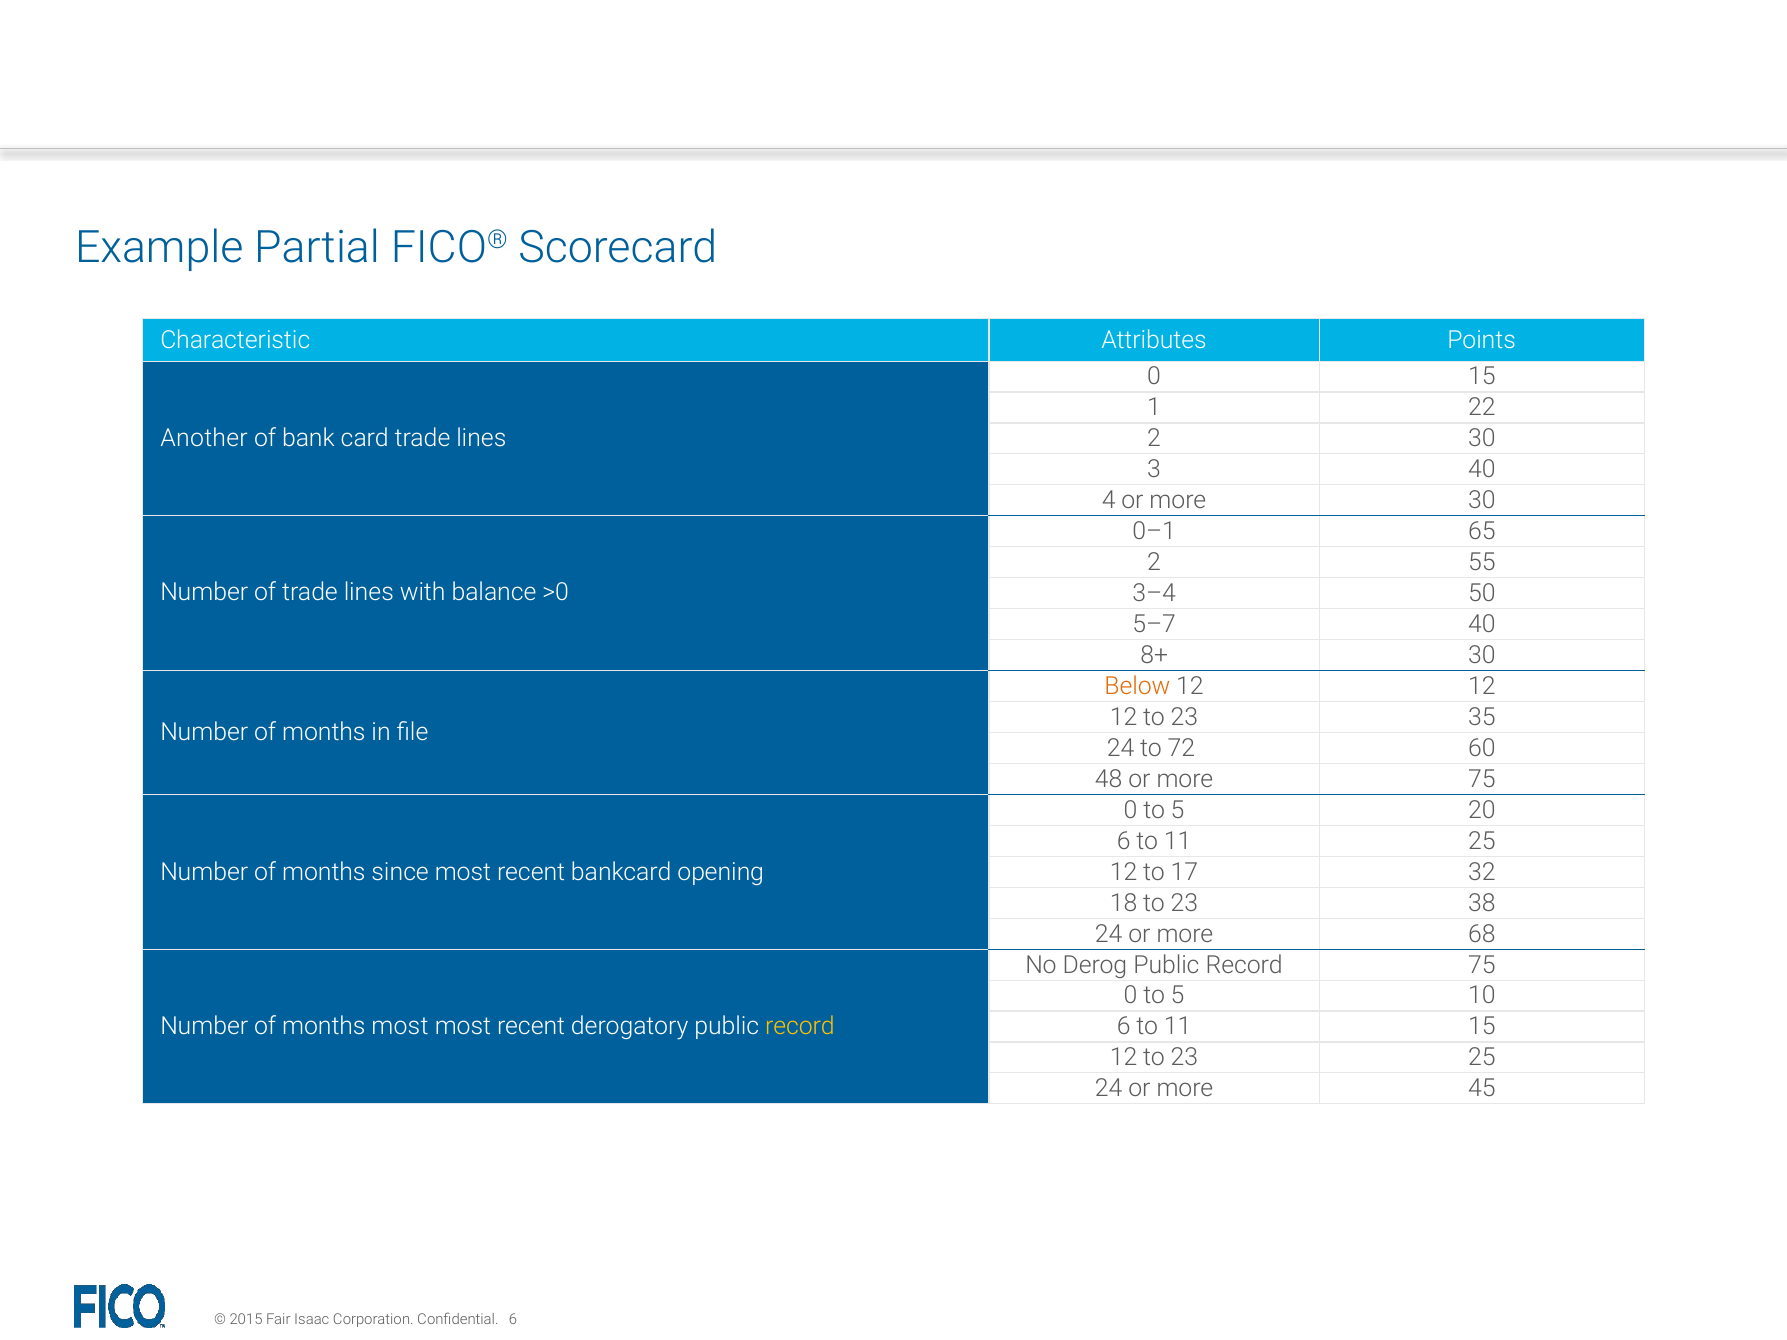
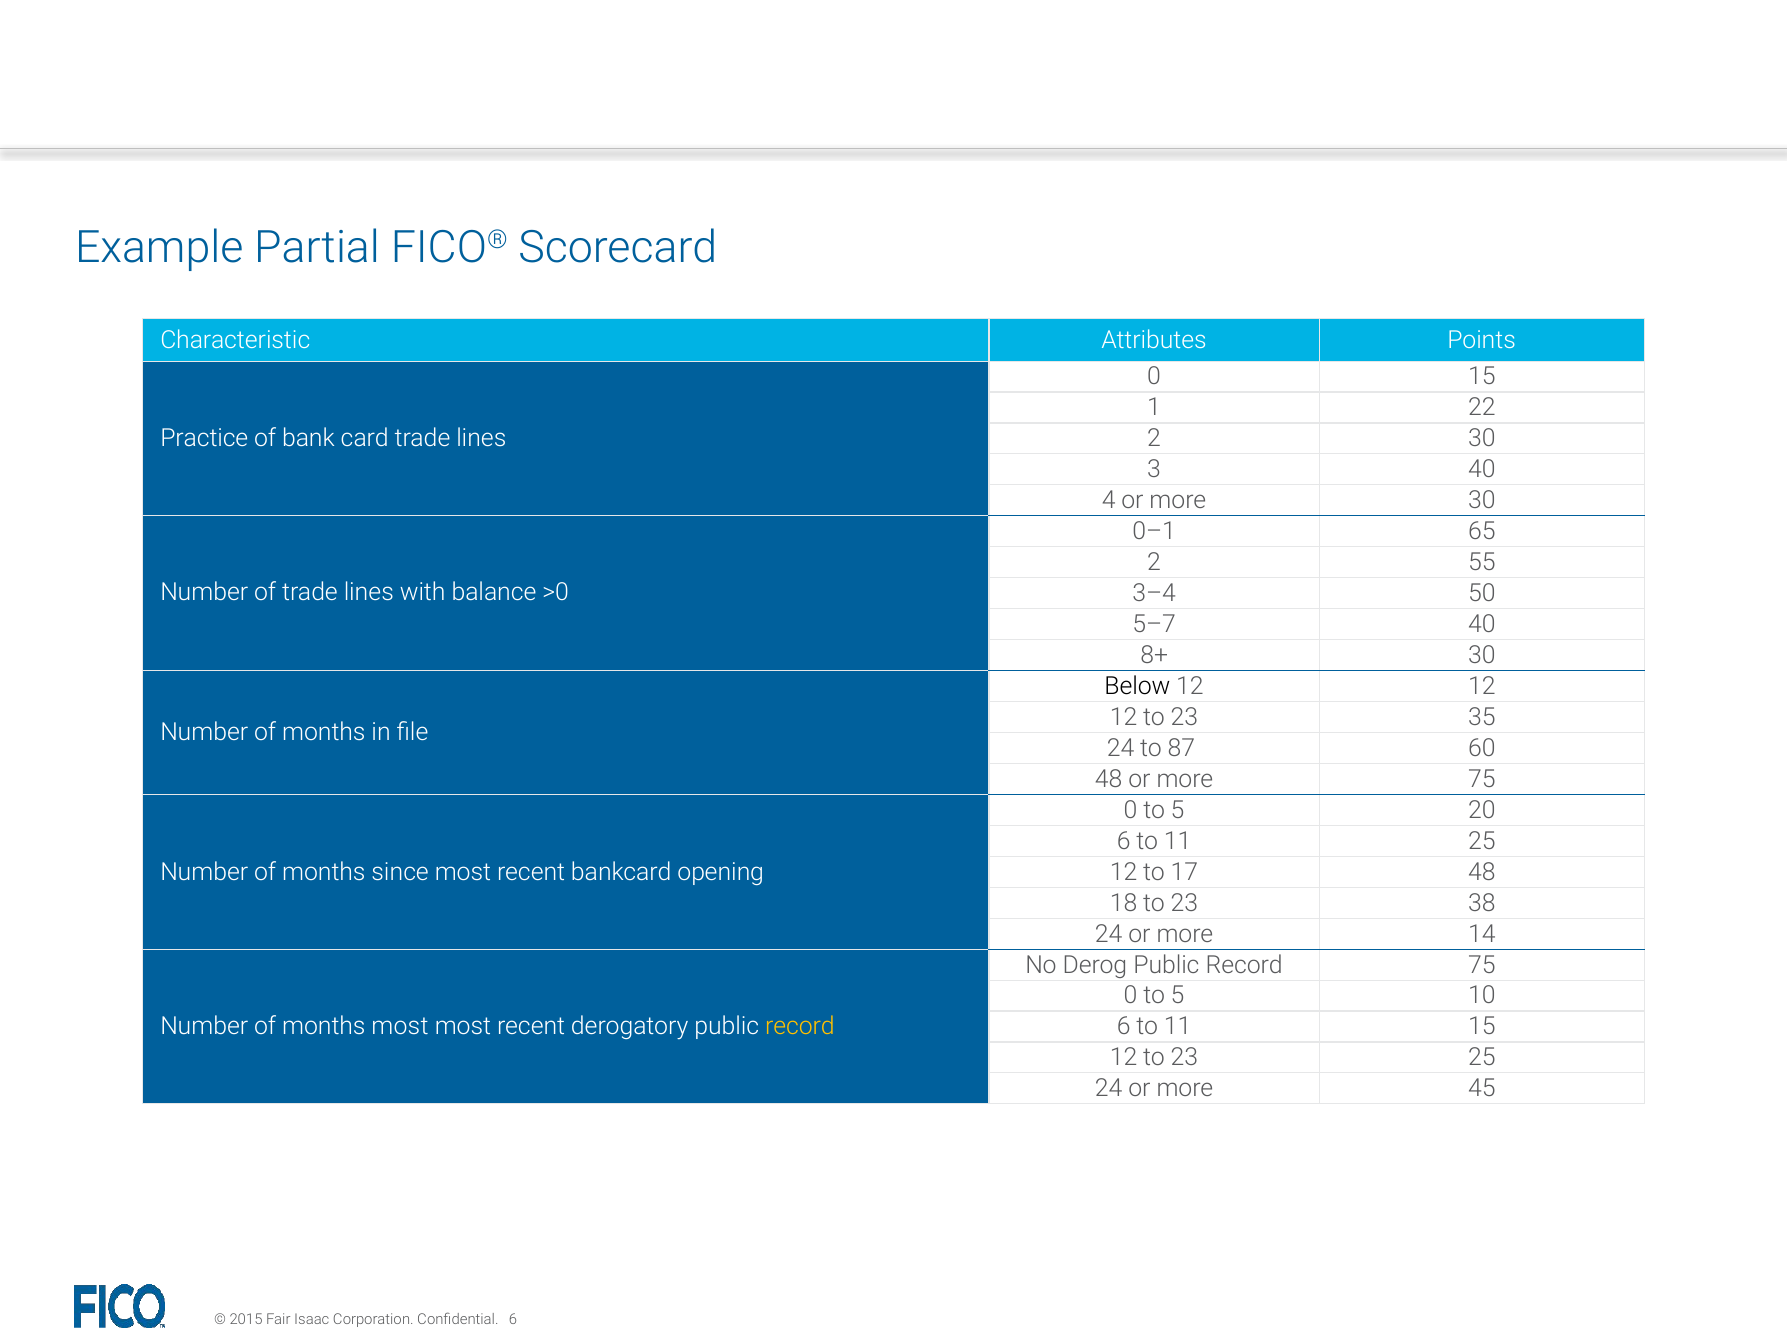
Another: Another -> Practice
Below colour: orange -> black
72: 72 -> 87
17 32: 32 -> 48
68: 68 -> 14
